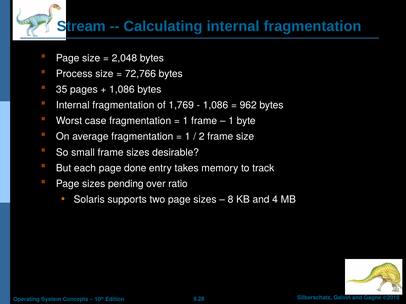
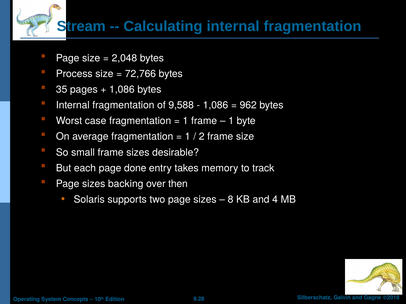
1,769: 1,769 -> 9,588
pending: pending -> backing
ratio: ratio -> then
